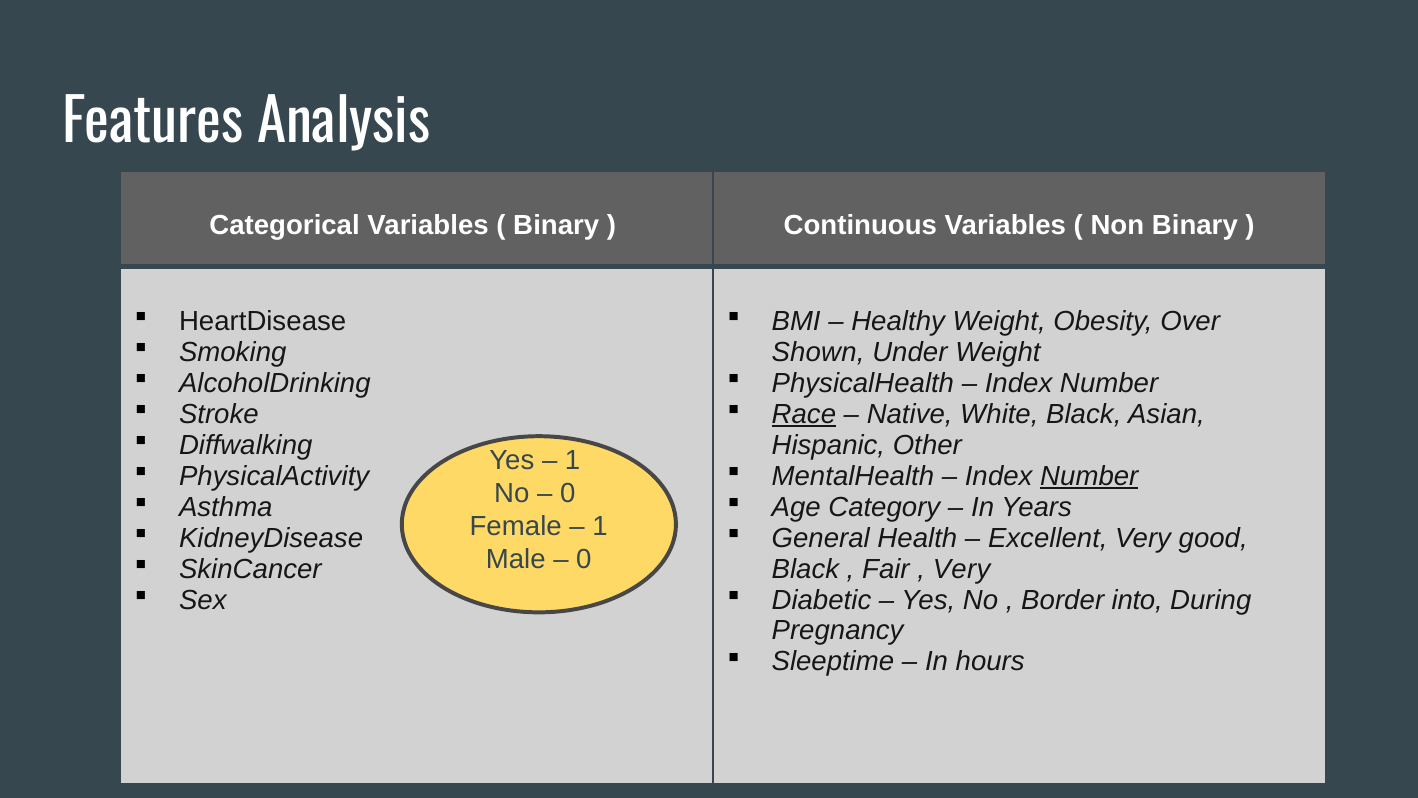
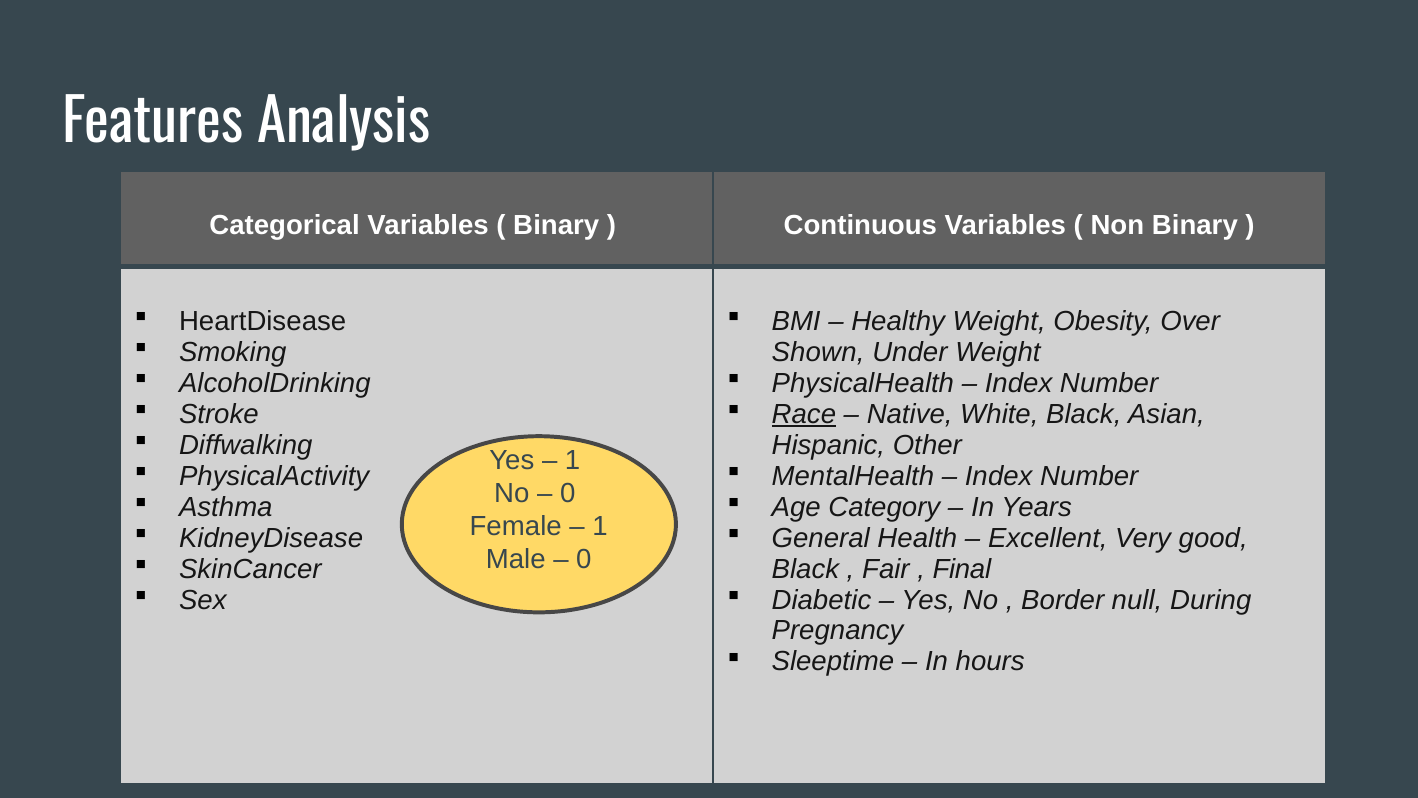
Number at (1089, 476) underline: present -> none
Very at (962, 569): Very -> Final
into: into -> null
